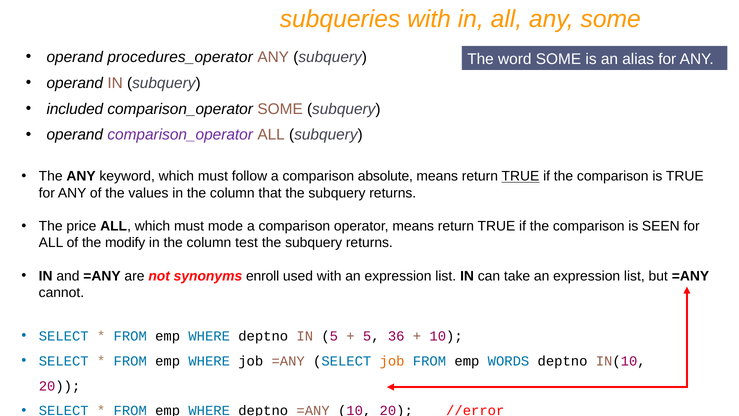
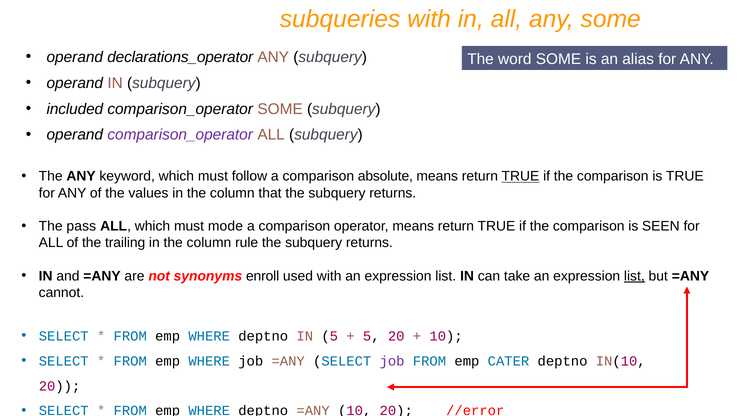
procedures_operator: procedures_operator -> declarations_operator
price: price -> pass
modify: modify -> trailing
test: test -> rule
list at (634, 276) underline: none -> present
5 36: 36 -> 20
job at (392, 361) colour: orange -> purple
WORDS: WORDS -> CATER
